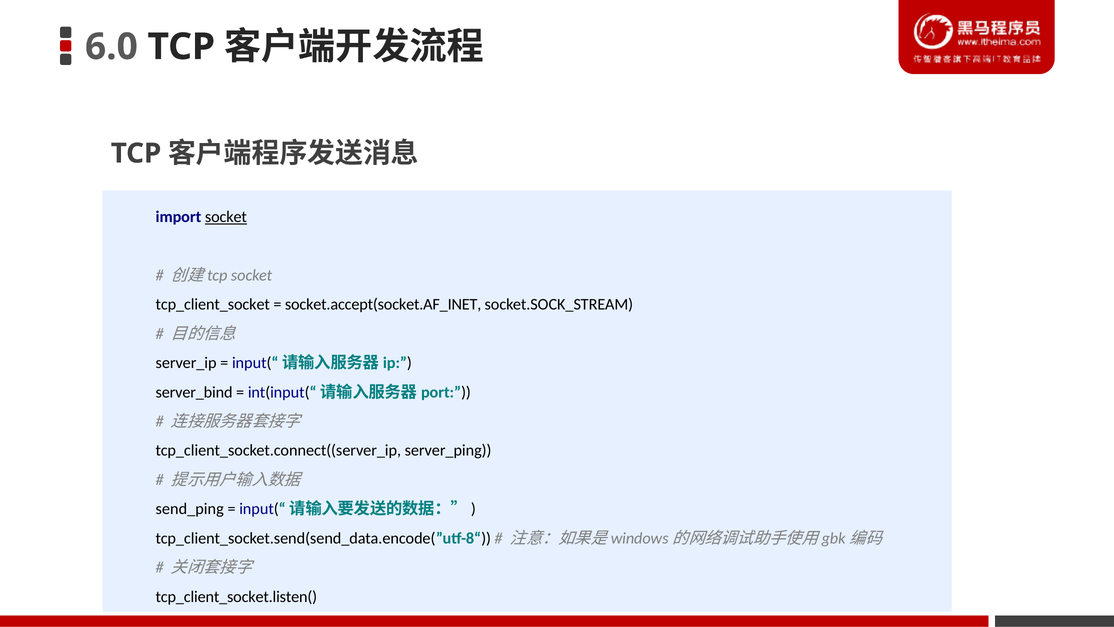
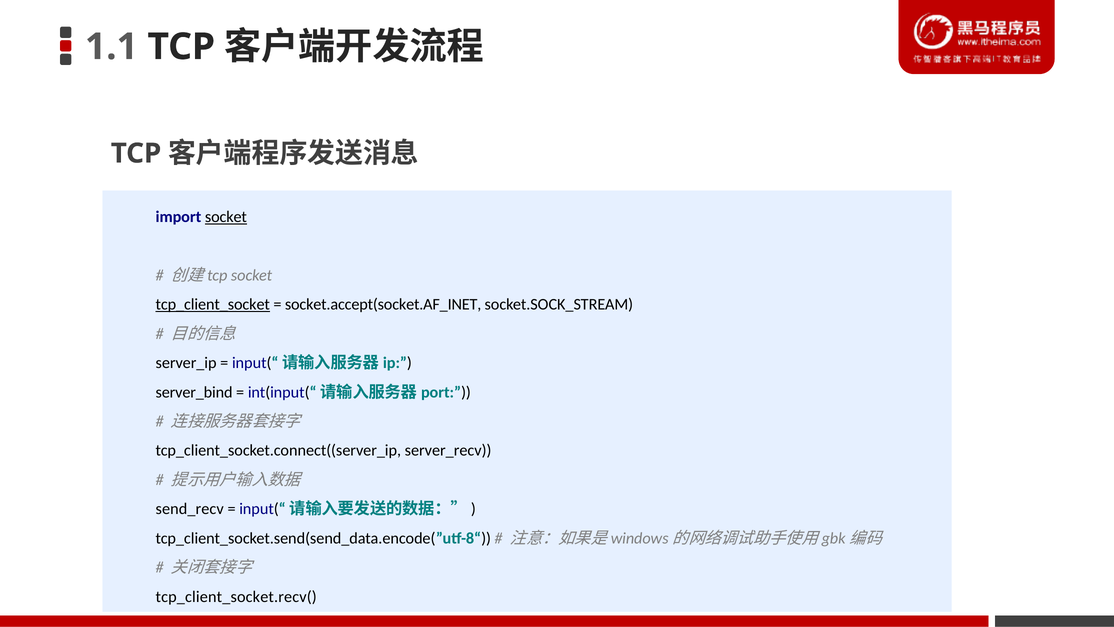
6.0: 6.0 -> 1.1
tcp_client_socket underline: none -> present
server_ping: server_ping -> server_recv
send_ping: send_ping -> send_recv
tcp_client_socket.listen(: tcp_client_socket.listen( -> tcp_client_socket.recv(
